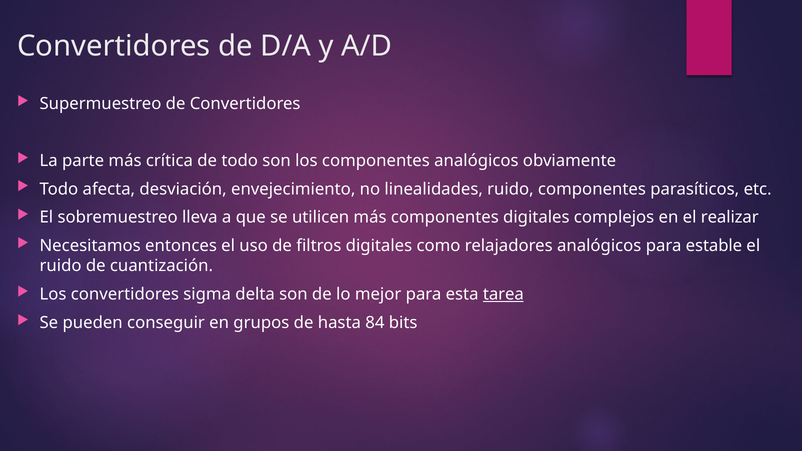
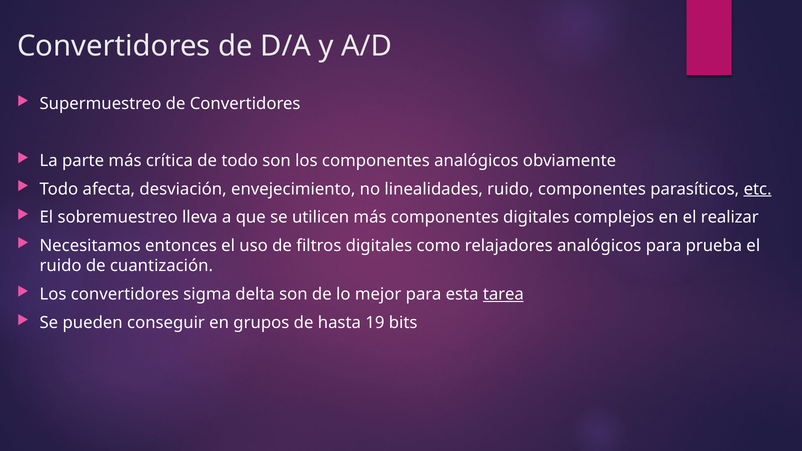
etc underline: none -> present
estable: estable -> prueba
84: 84 -> 19
